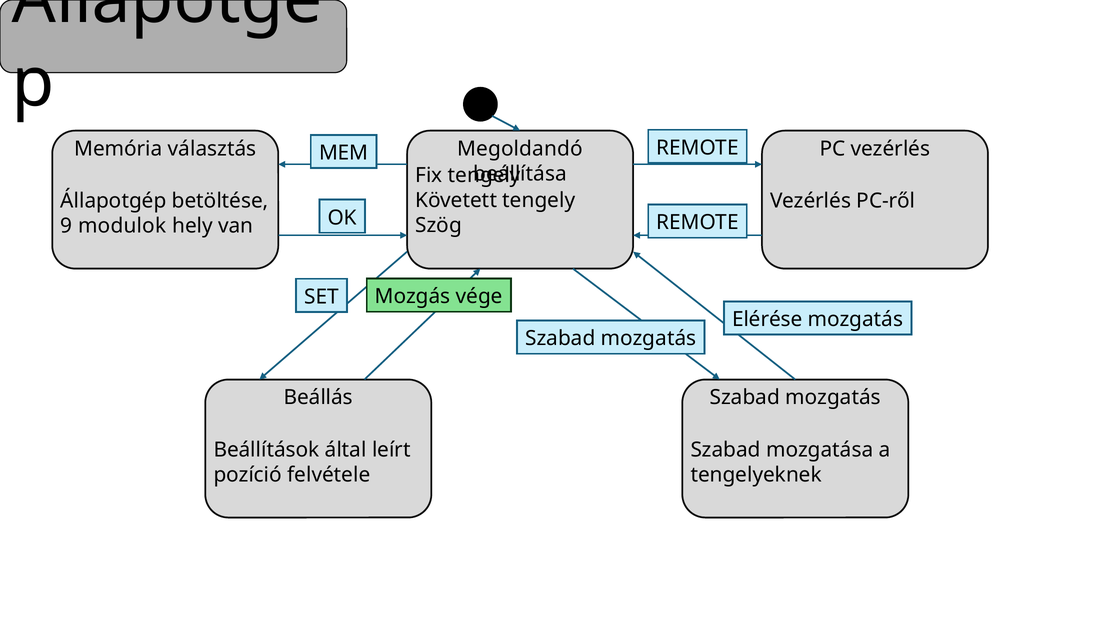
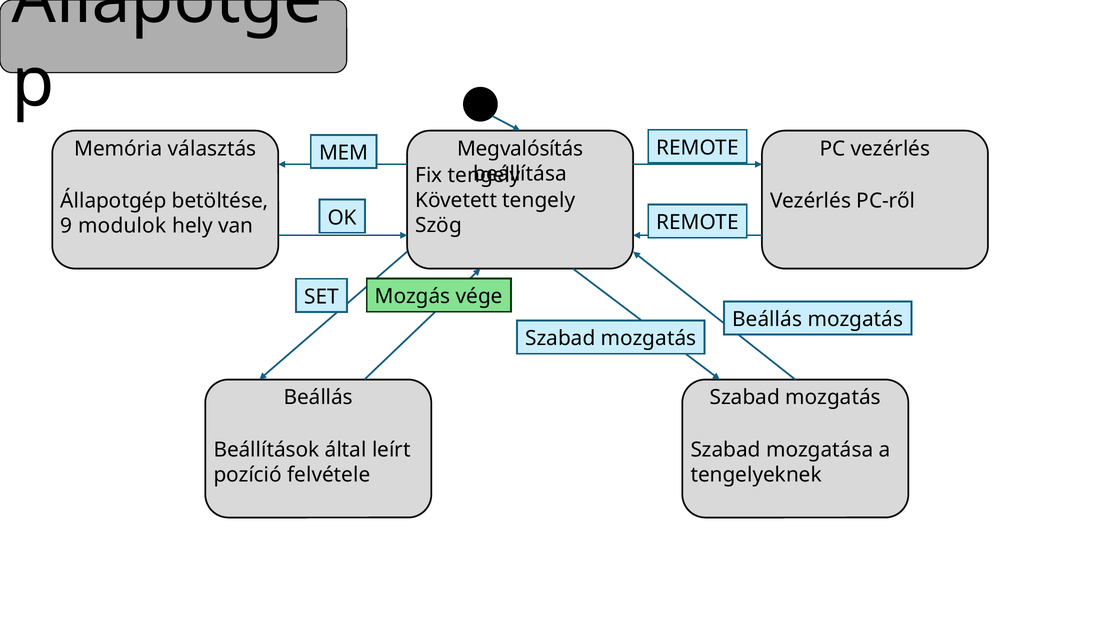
Megoldandó: Megoldandó -> Megvalósítás
Elérése at (767, 320): Elérése -> Beállás
